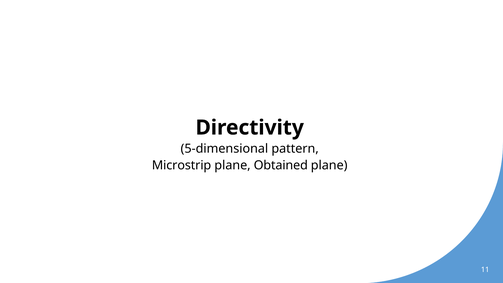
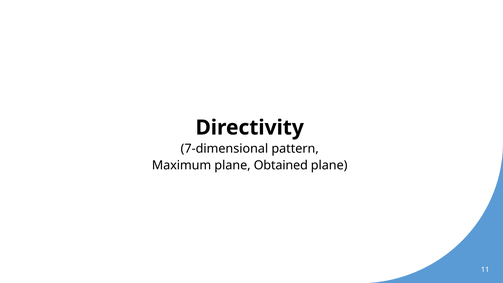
5-dimensional: 5-dimensional -> 7-dimensional
Microstrip: Microstrip -> Maximum
